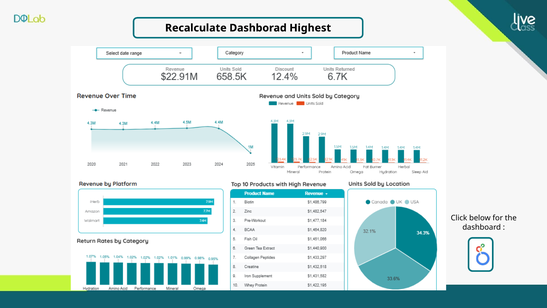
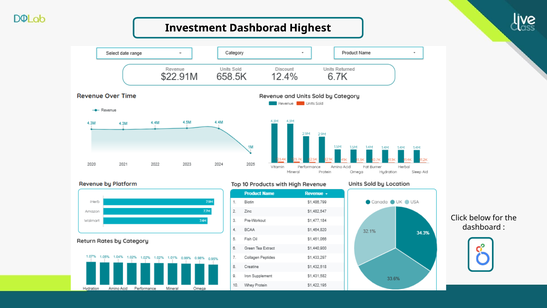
Recalculate: Recalculate -> Investment
